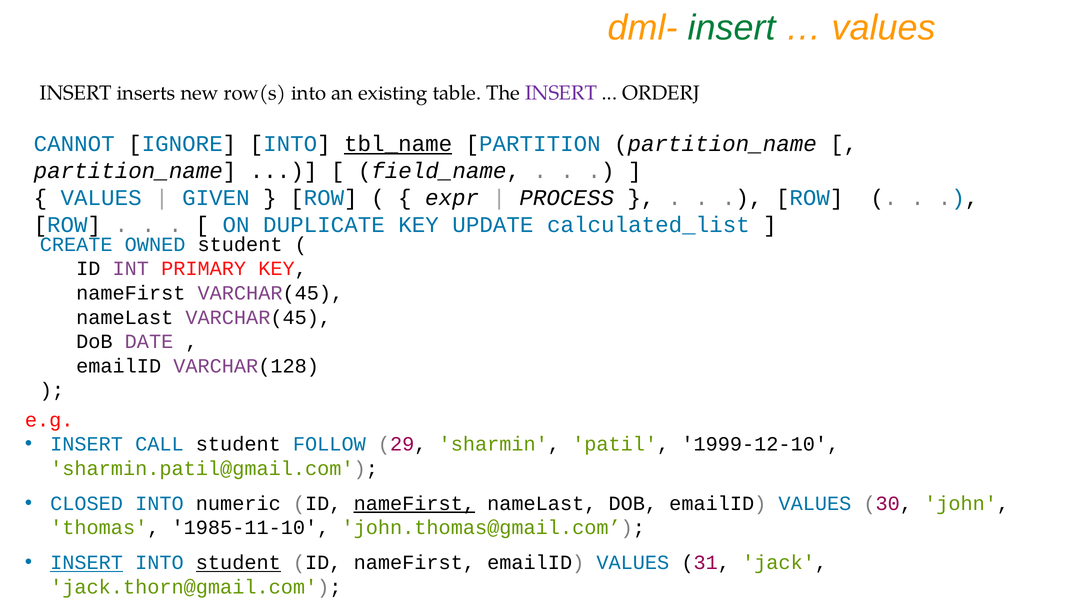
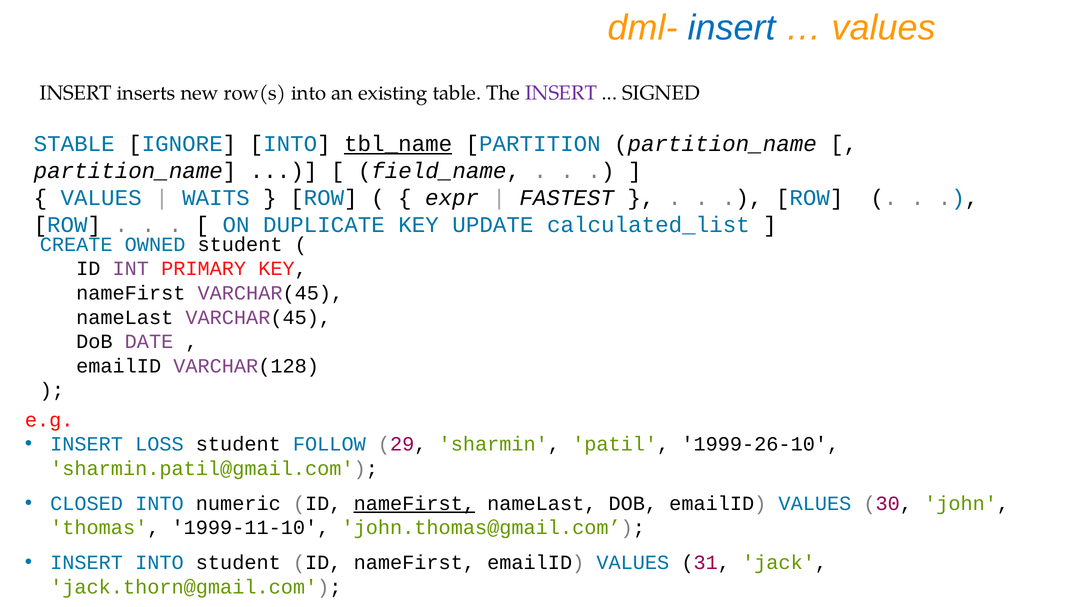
insert at (732, 28) colour: green -> blue
ORDERJ: ORDERJ -> SIGNED
CANNOT: CANNOT -> STABLE
GIVEN: GIVEN -> WAITS
PROCESS: PROCESS -> FASTEST
CALL: CALL -> LOSS
1999-12-10: 1999-12-10 -> 1999-26-10
1985-11-10: 1985-11-10 -> 1999-11-10
INSERT at (87, 563) underline: present -> none
student at (238, 563) underline: present -> none
